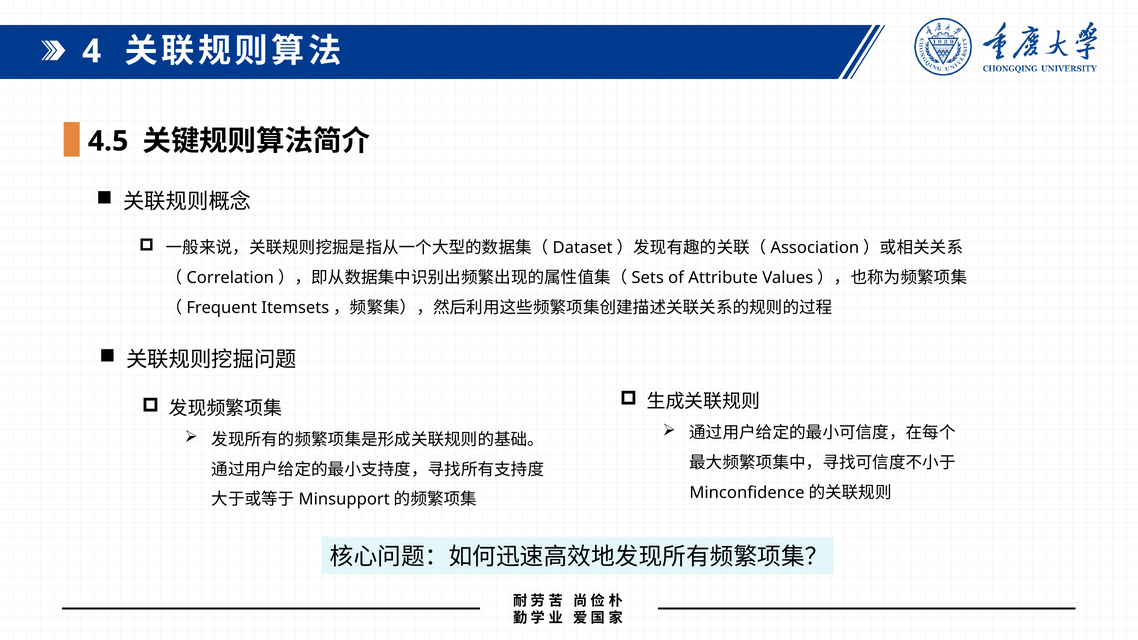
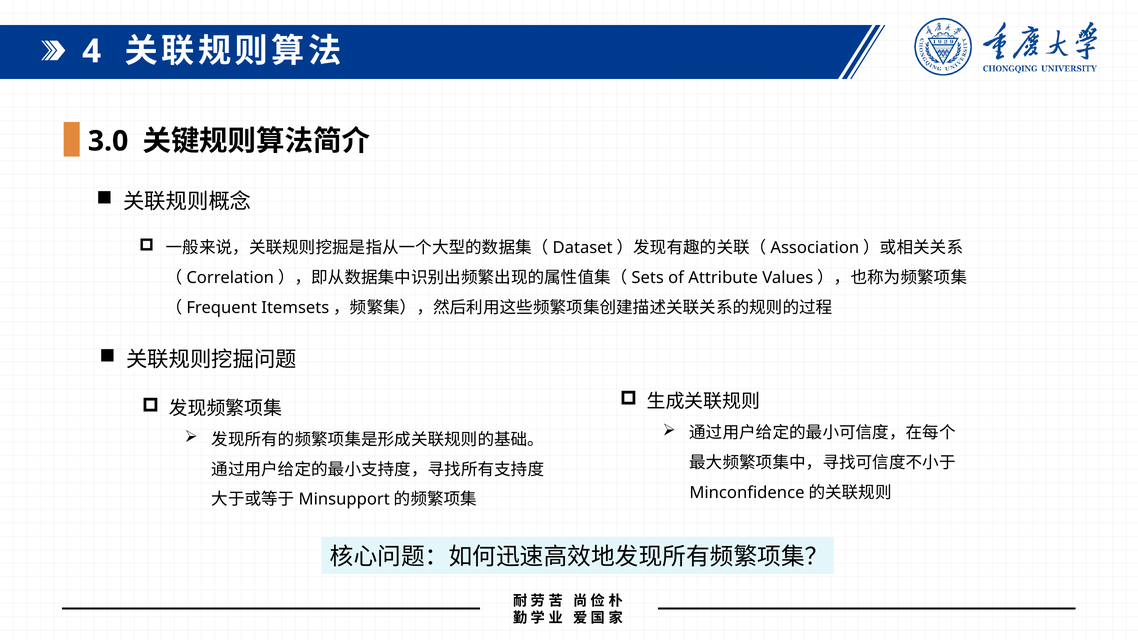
4.5: 4.5 -> 3.0
